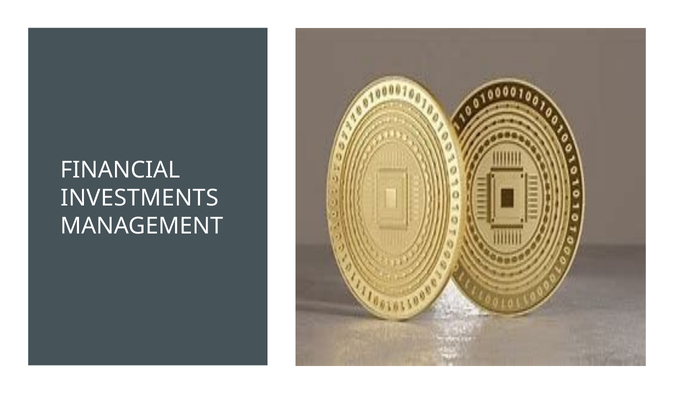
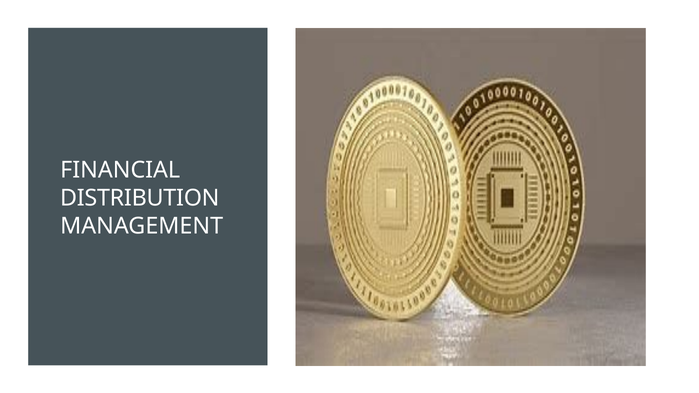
INVESTMENTS: INVESTMENTS -> DISTRIBUTION
